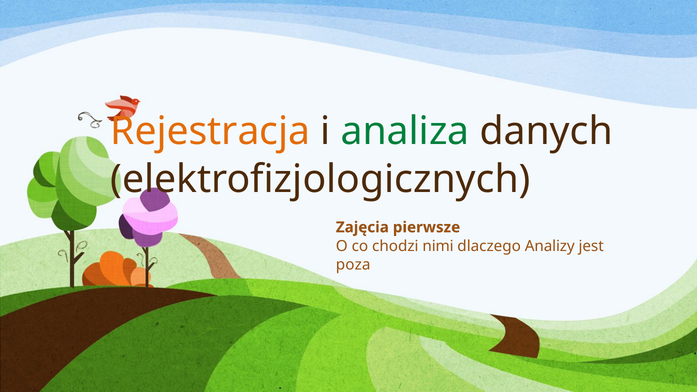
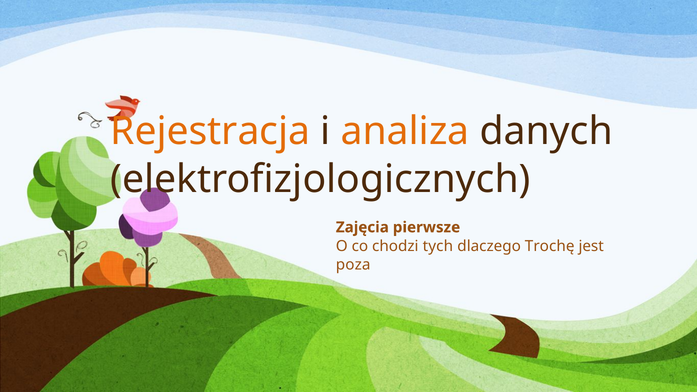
analiza colour: green -> orange
nimi: nimi -> tych
Analizy: Analizy -> Trochę
